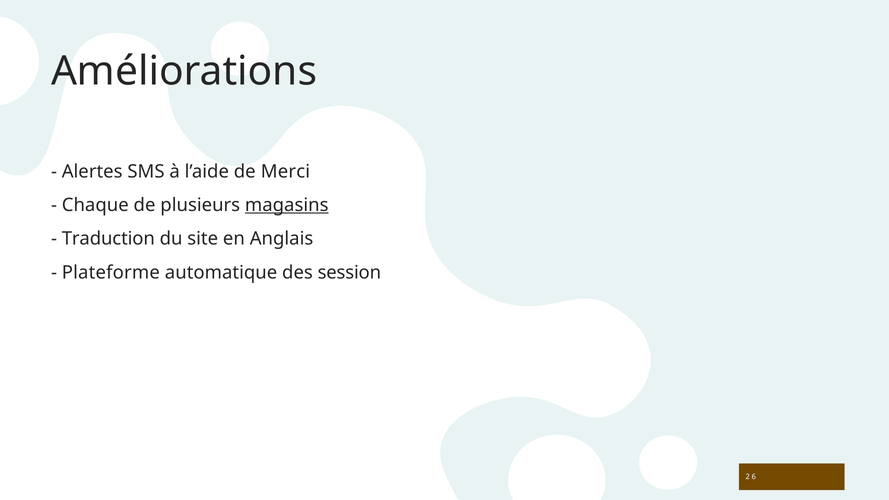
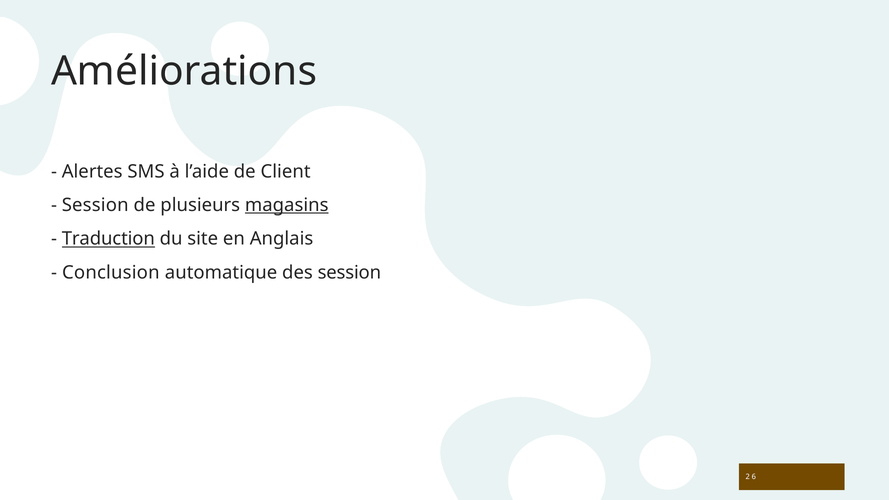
Merci: Merci -> Client
Chaque at (95, 205): Chaque -> Session
Traduction underline: none -> present
Plateforme: Plateforme -> Conclusion
